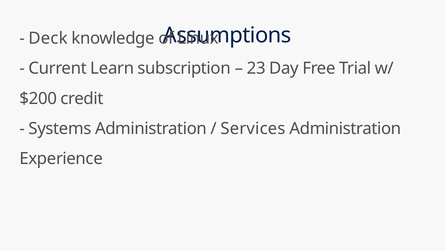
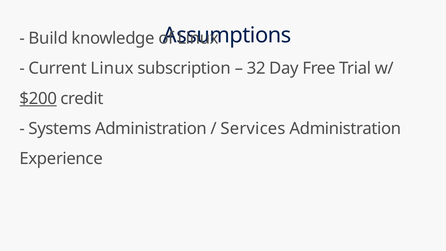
Deck: Deck -> Build
Current Learn: Learn -> Linux
23: 23 -> 32
$200 underline: none -> present
